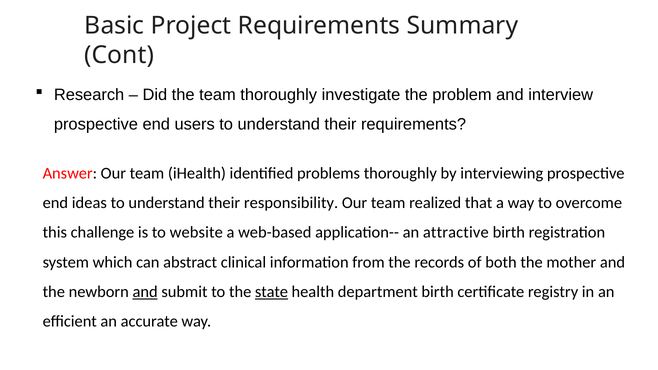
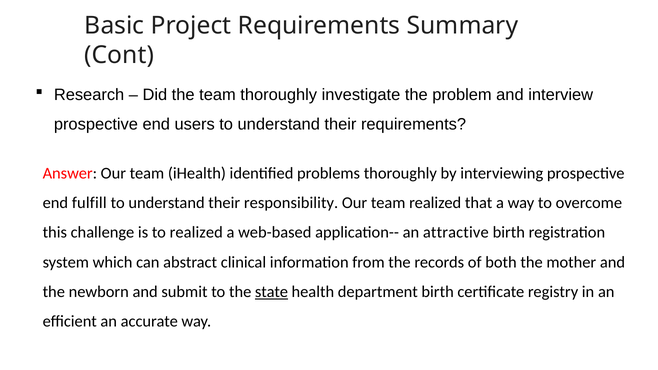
ideas: ideas -> fulfill
to website: website -> realized
and at (145, 292) underline: present -> none
